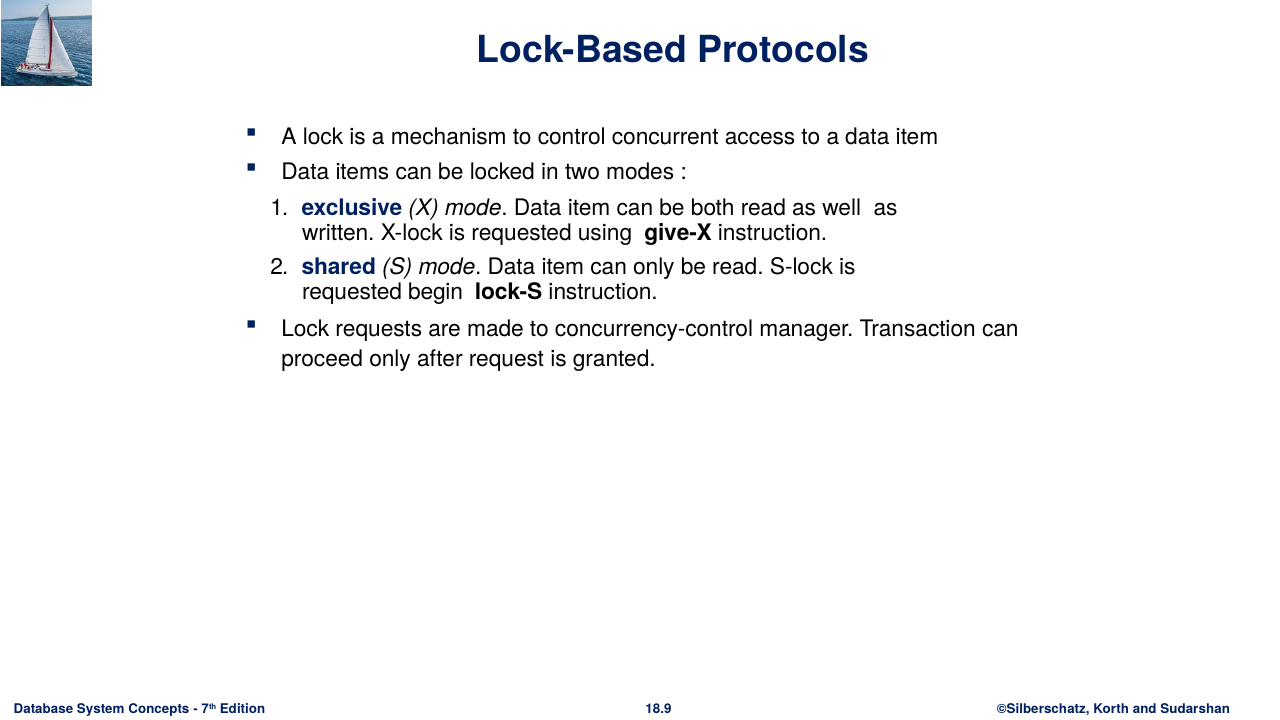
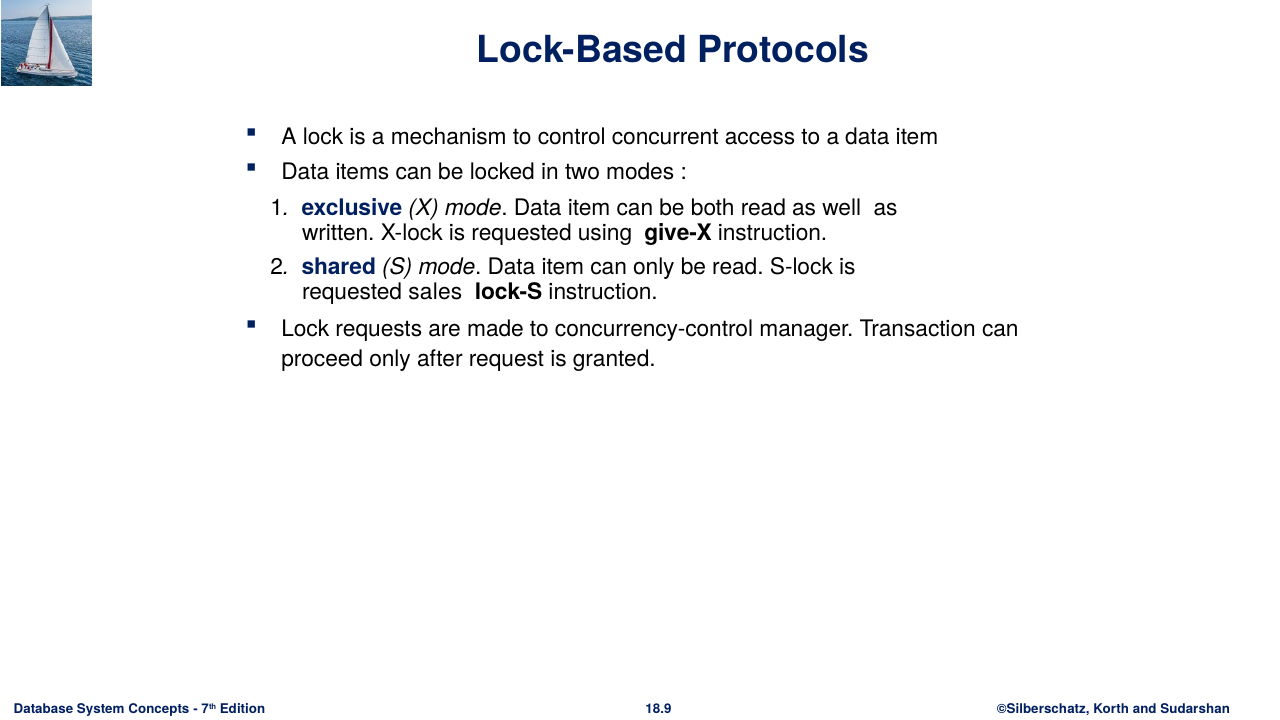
begin: begin -> sales
